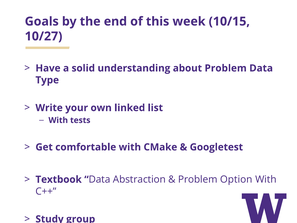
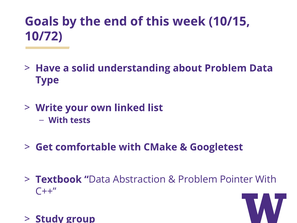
10/27: 10/27 -> 10/72
Option: Option -> Pointer
